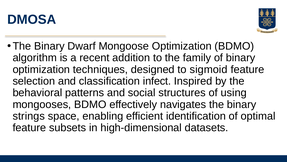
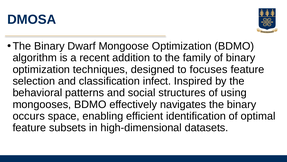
sigmoid: sigmoid -> focuses
strings: strings -> occurs
